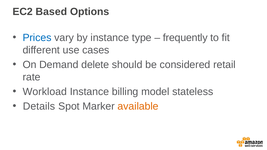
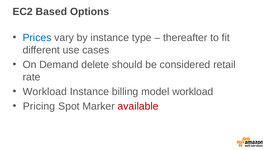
frequently: frequently -> thereafter
model stateless: stateless -> workload
Details: Details -> Pricing
available colour: orange -> red
